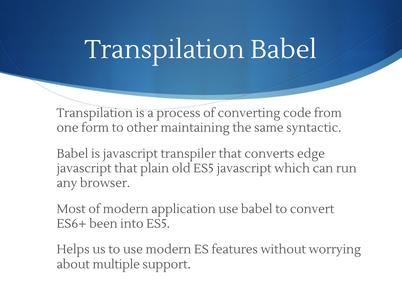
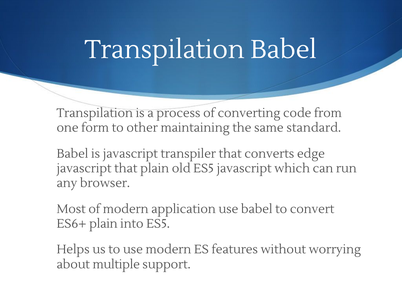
syntactic: syntactic -> standard
ES6+ been: been -> plain
